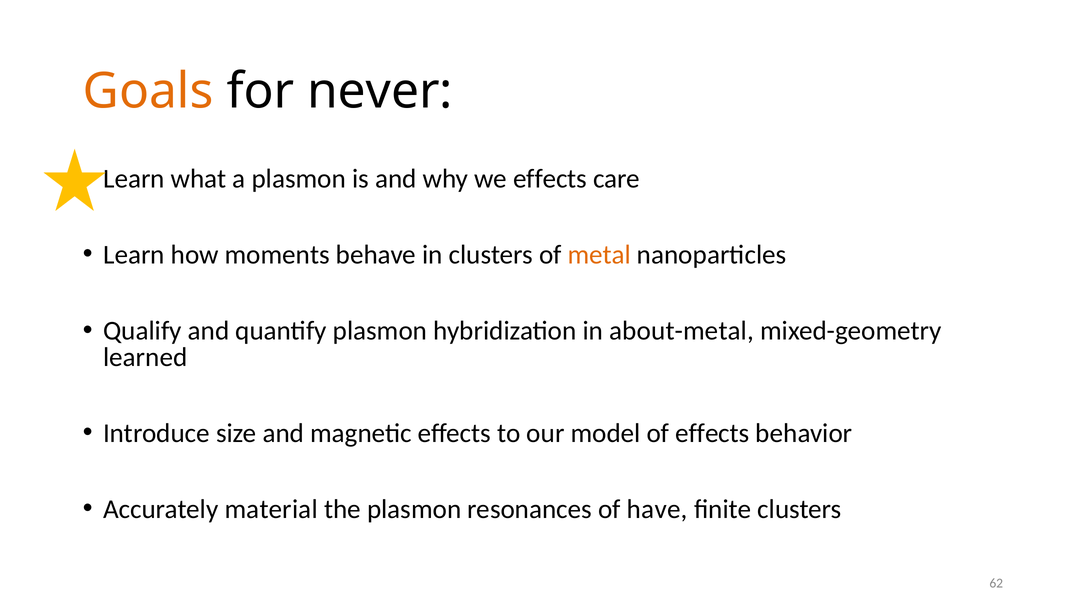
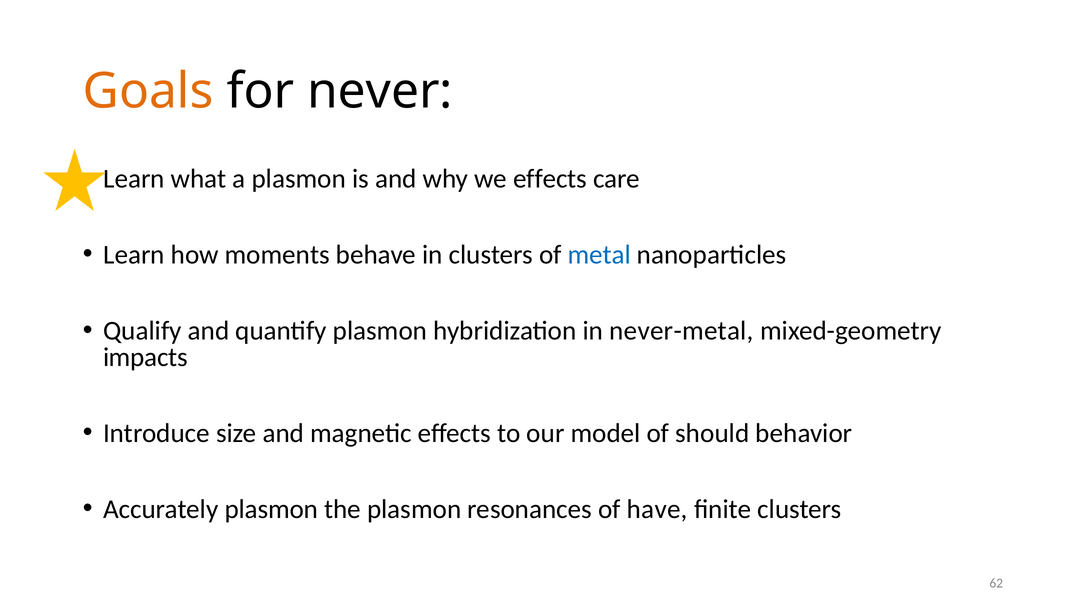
metal colour: orange -> blue
about-metal: about-metal -> never-metal
learned: learned -> impacts
of effects: effects -> should
Accurately material: material -> plasmon
